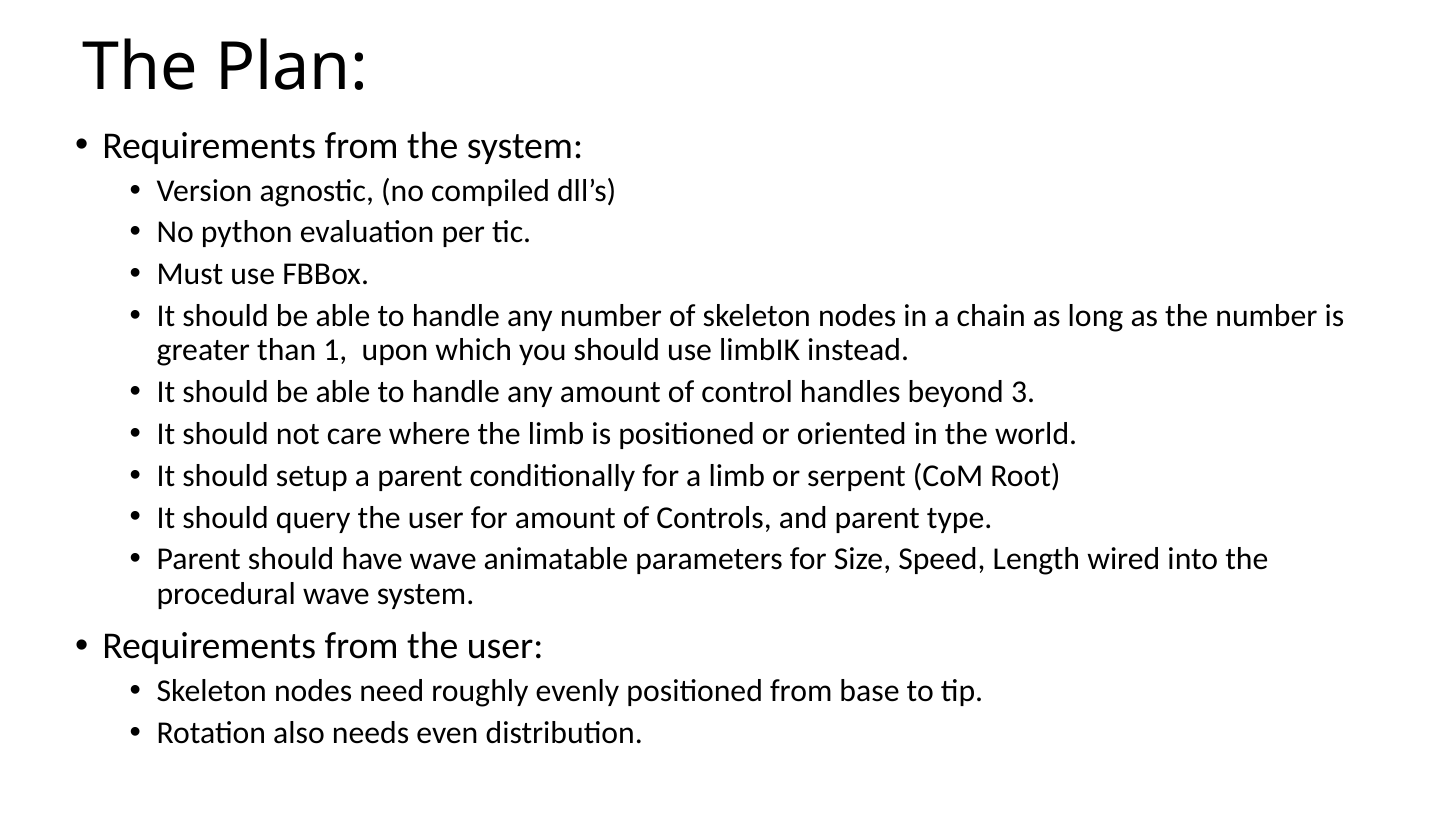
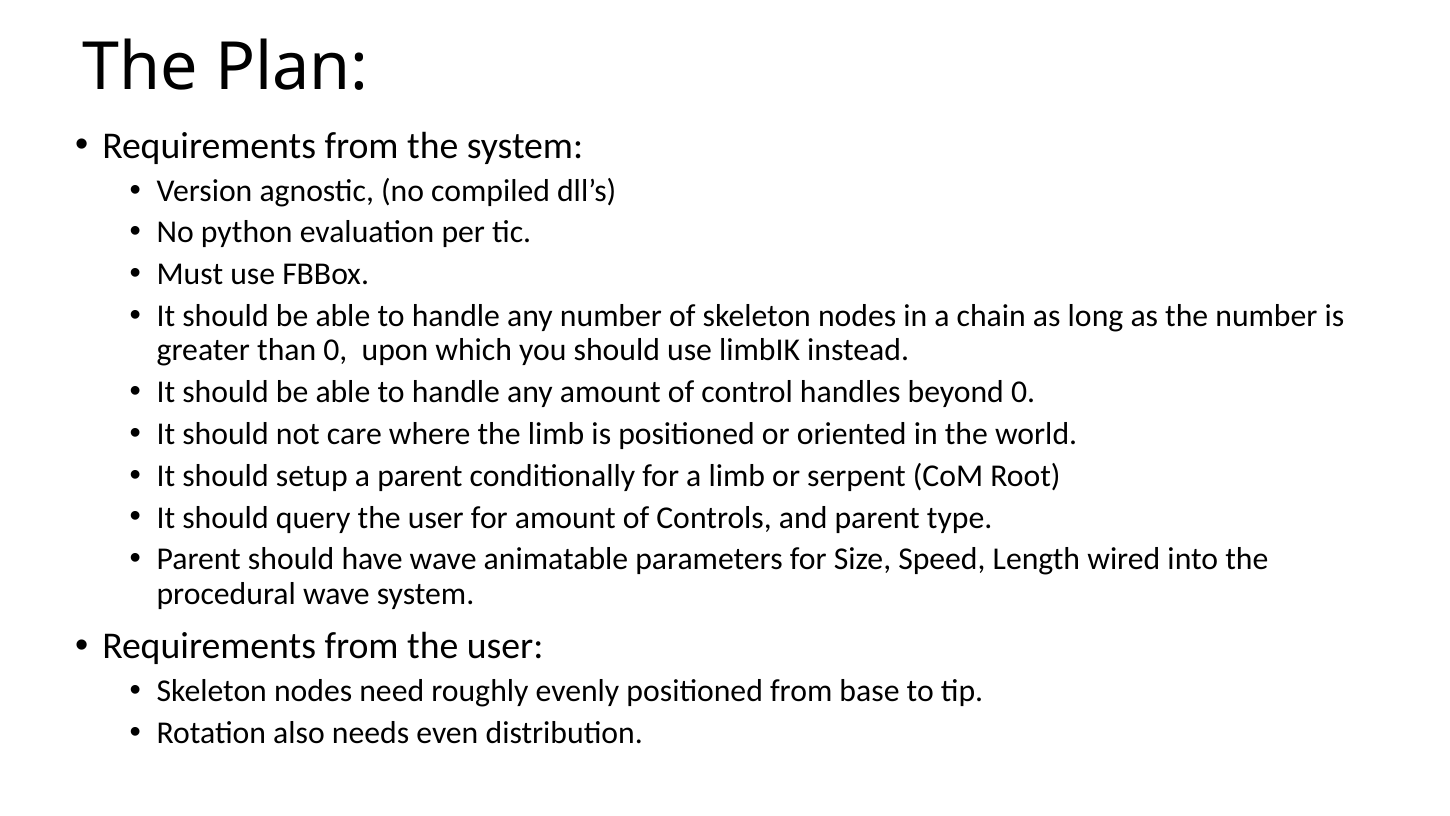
than 1: 1 -> 0
beyond 3: 3 -> 0
